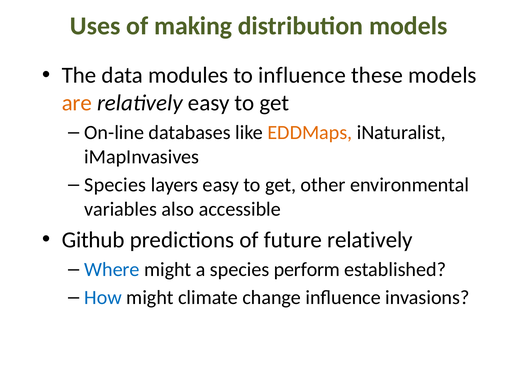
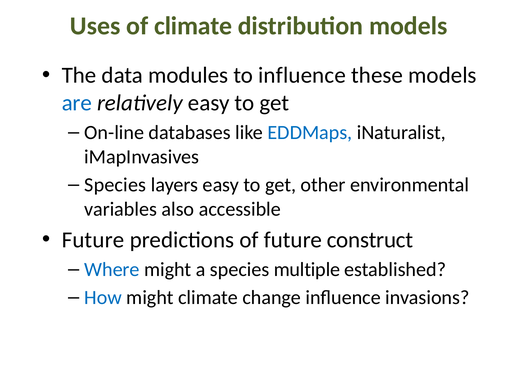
of making: making -> climate
are colour: orange -> blue
EDDMaps colour: orange -> blue
Github at (93, 240): Github -> Future
future relatively: relatively -> construct
perform: perform -> multiple
